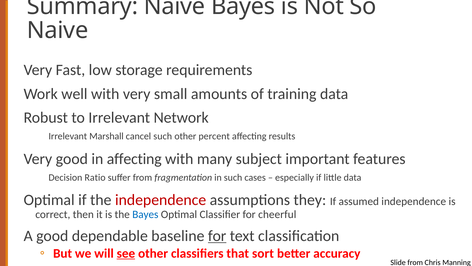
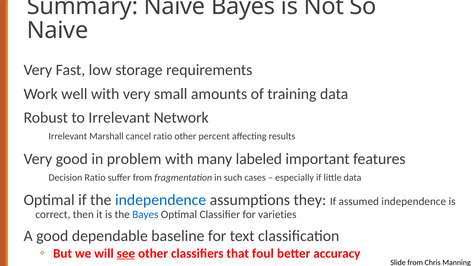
cancel such: such -> ratio
in affecting: affecting -> problem
subject: subject -> labeled
independence at (161, 200) colour: red -> blue
cheerful: cheerful -> varieties
for at (217, 235) underline: present -> none
sort: sort -> foul
